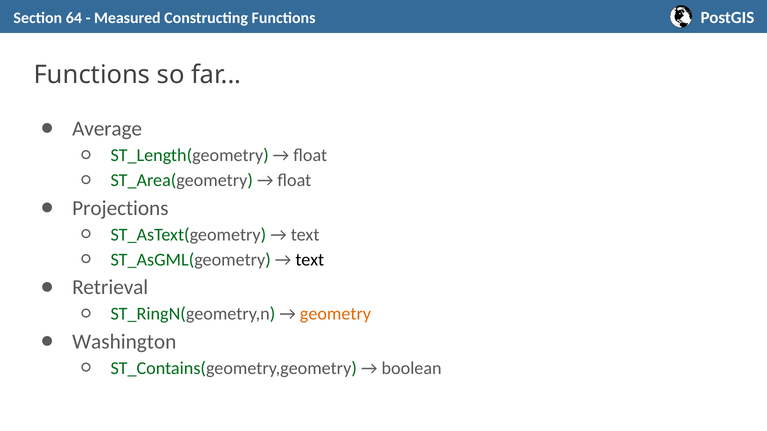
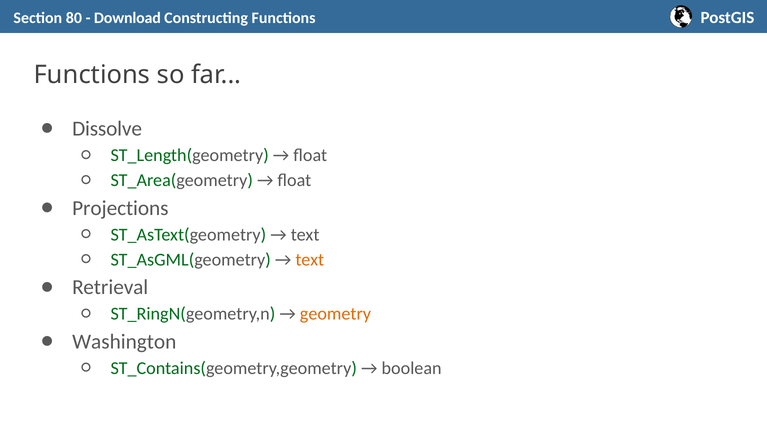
64: 64 -> 80
Measured: Measured -> Download
Average: Average -> Dissolve
text at (310, 260) colour: black -> orange
